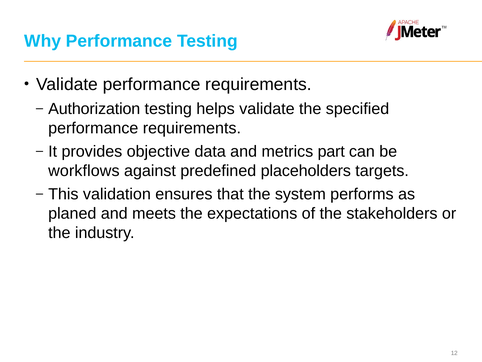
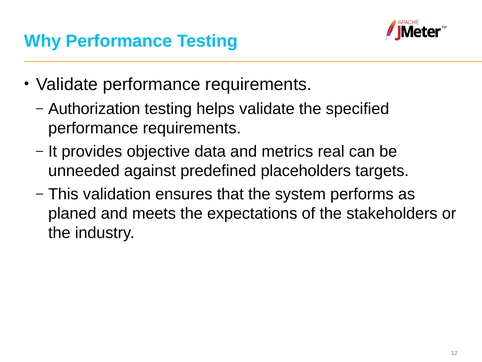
part: part -> real
workflows: workflows -> unneeded
